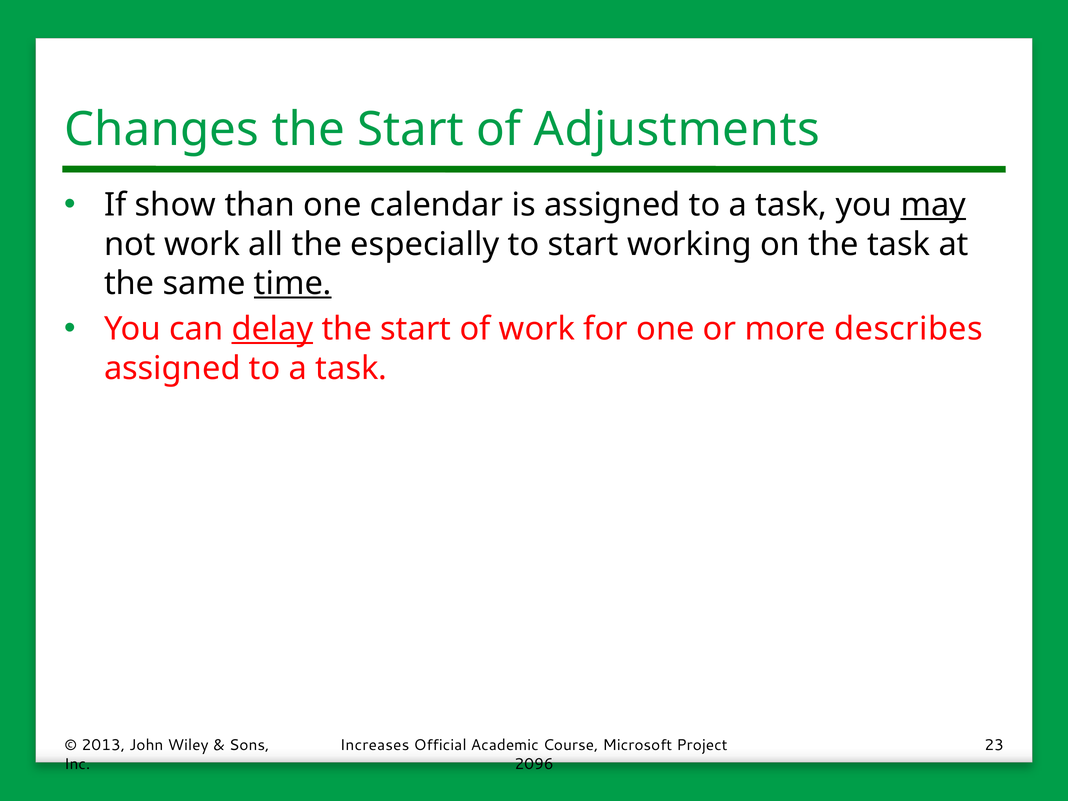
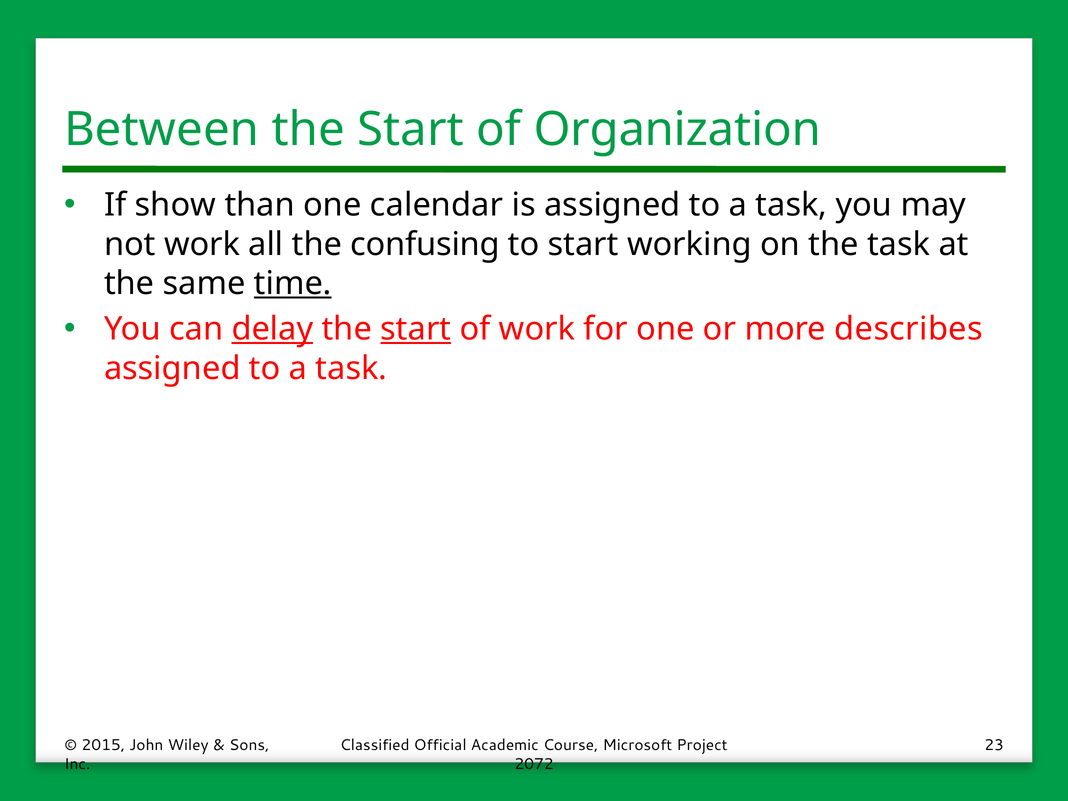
Changes: Changes -> Between
Adjustments: Adjustments -> Organization
may underline: present -> none
especially: especially -> confusing
start at (416, 329) underline: none -> present
2013: 2013 -> 2015
Increases: Increases -> Classified
2096: 2096 -> 2072
